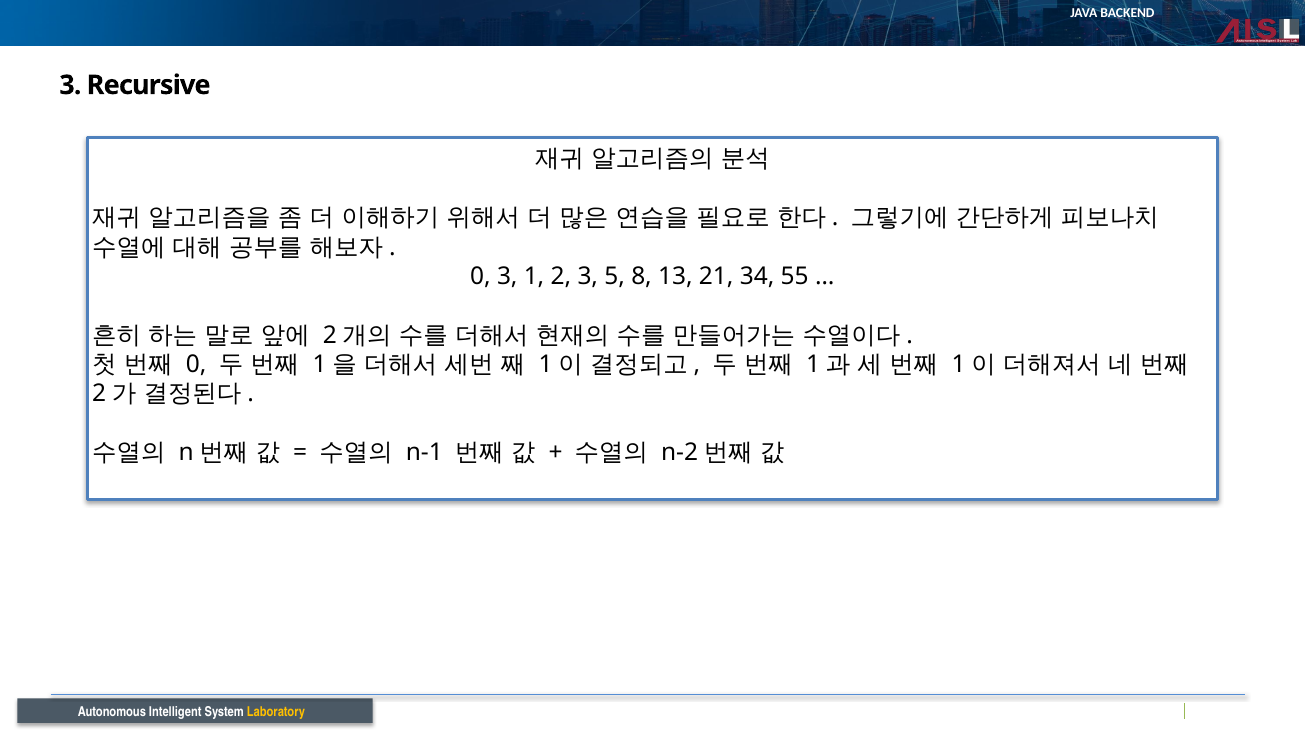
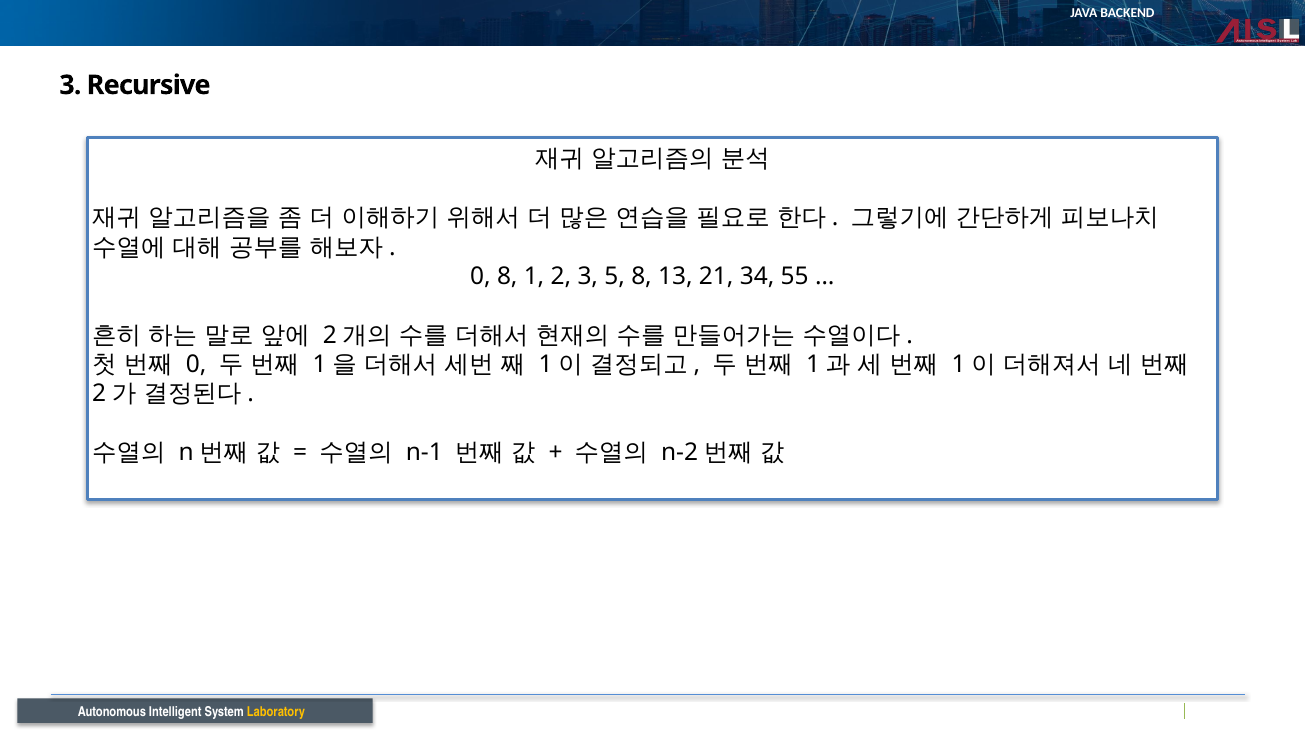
0 3: 3 -> 8
